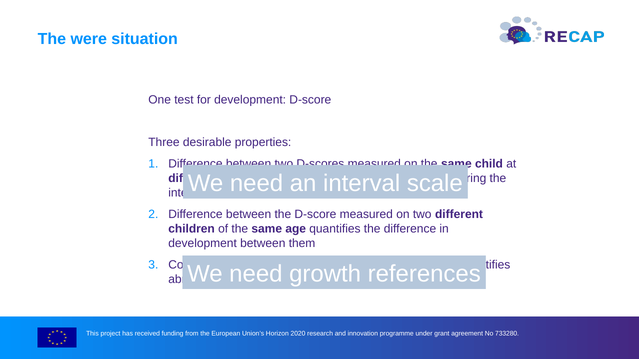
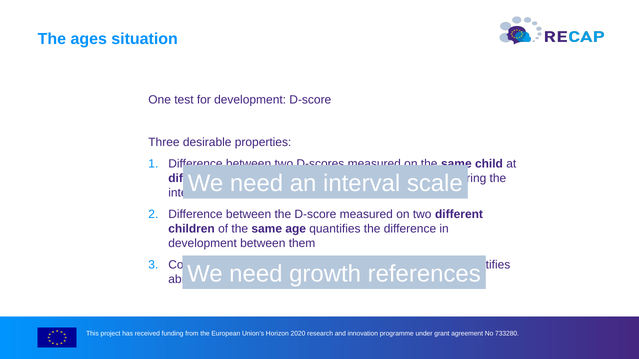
The were: were -> ages
